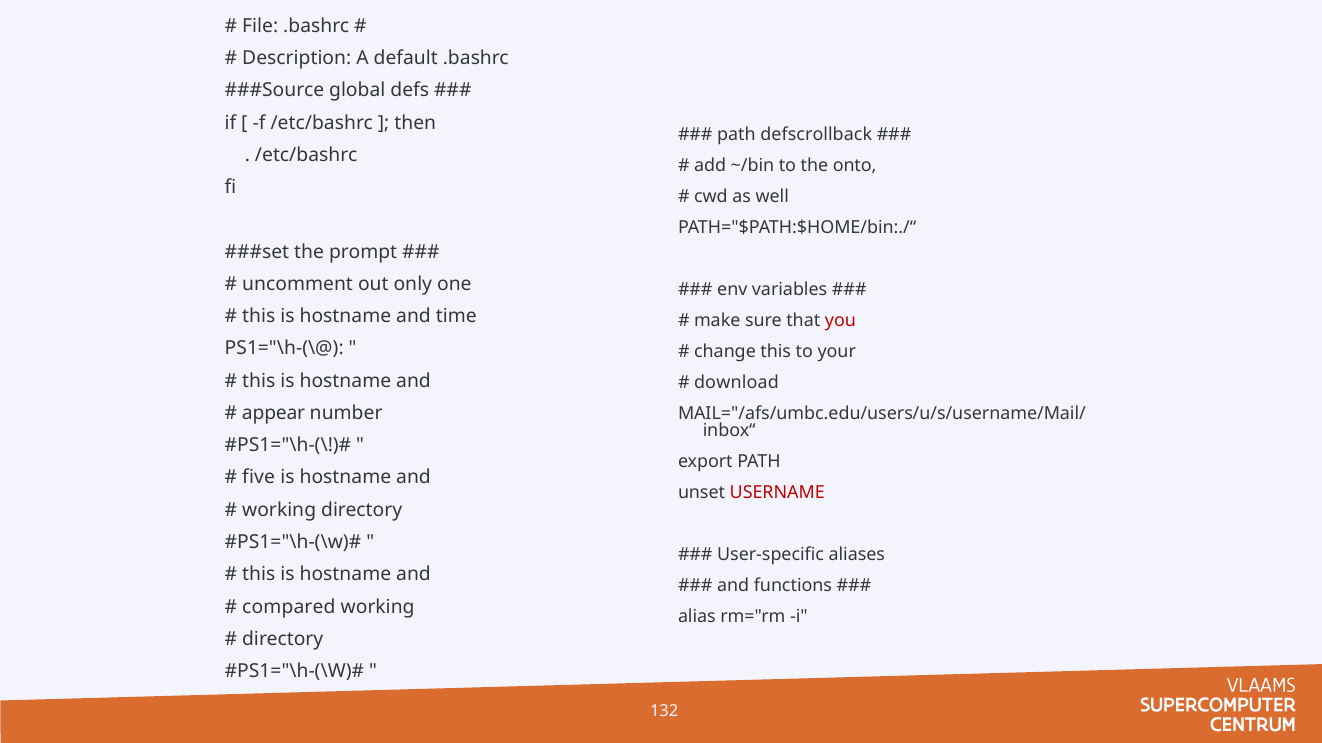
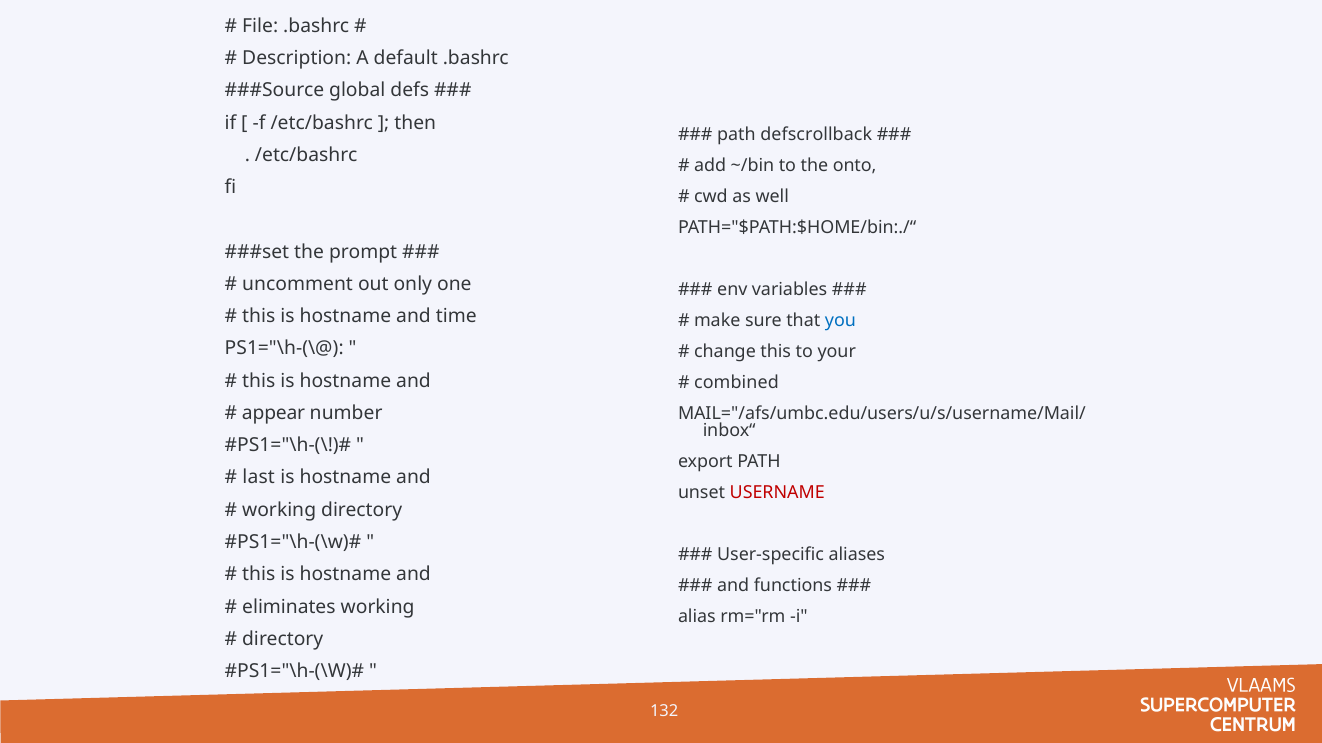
you colour: red -> blue
download: download -> combined
five: five -> last
compared: compared -> eliminates
